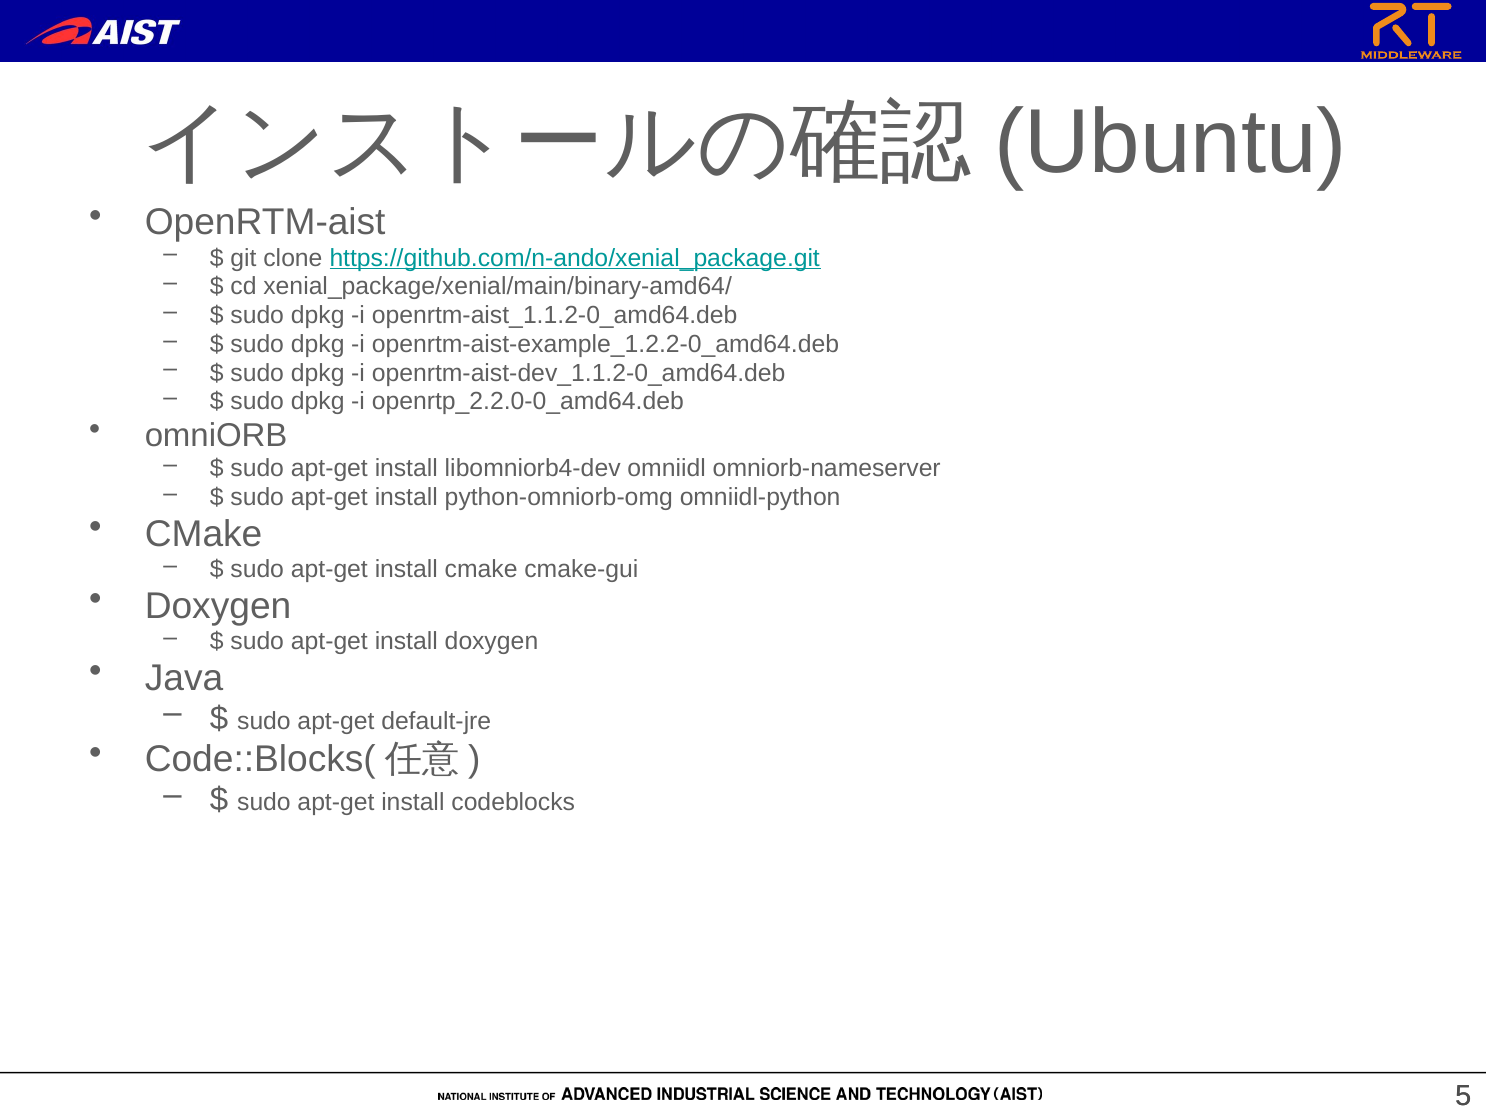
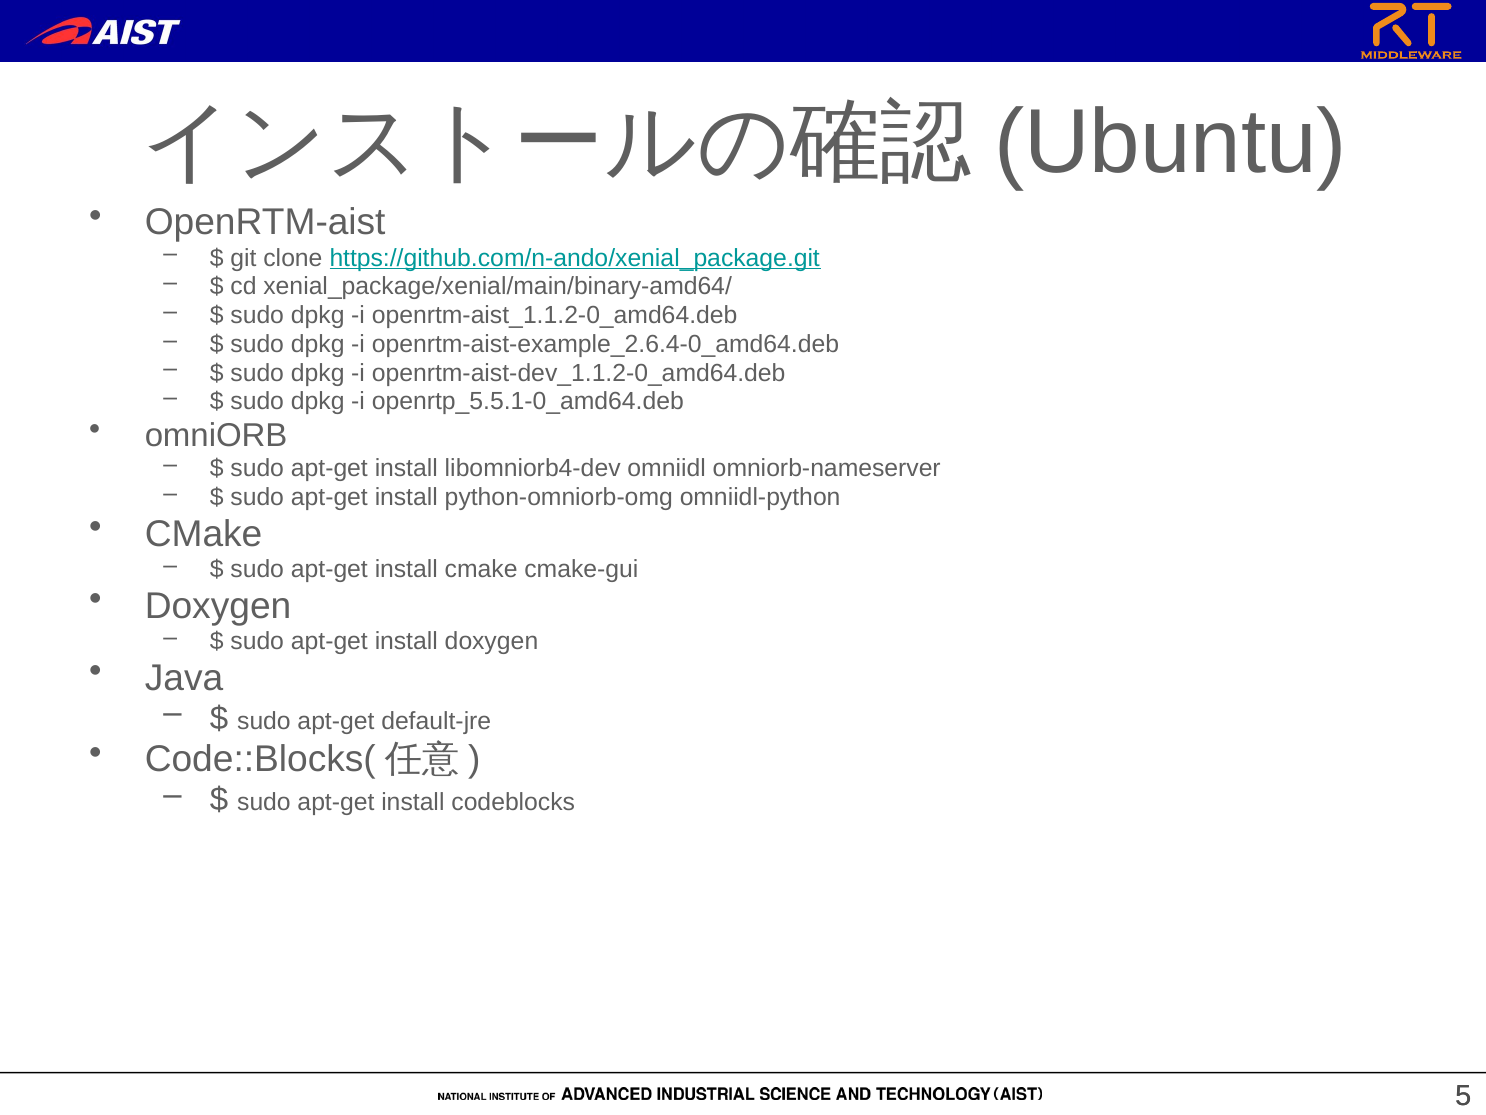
openrtm-aist-example_1.2.2-0_amd64.deb: openrtm-aist-example_1.2.2-0_amd64.deb -> openrtm-aist-example_2.6.4-0_amd64.deb
openrtp_2.2.0-0_amd64.deb: openrtp_2.2.0-0_amd64.deb -> openrtp_5.5.1-0_amd64.deb
